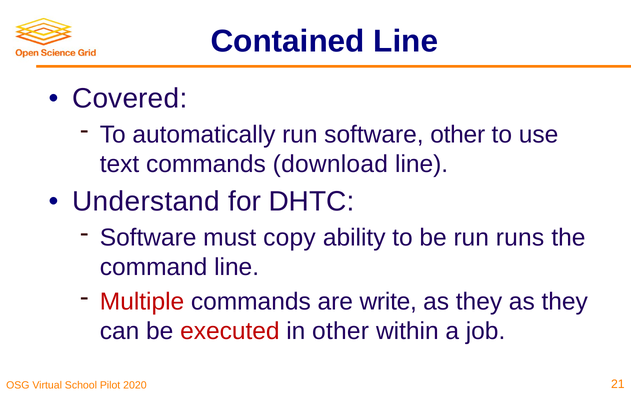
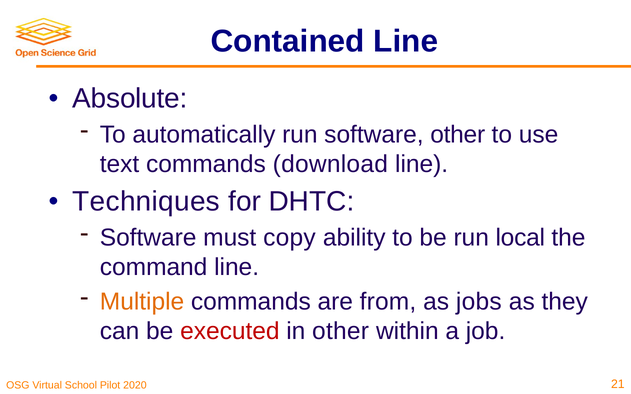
Covered: Covered -> Absolute
Understand: Understand -> Techniques
runs: runs -> local
Multiple colour: red -> orange
write: write -> from
they at (479, 302): they -> jobs
